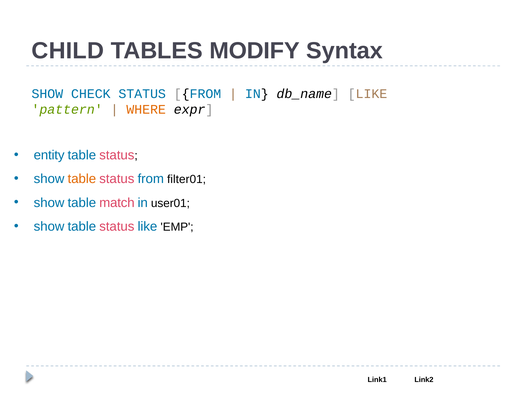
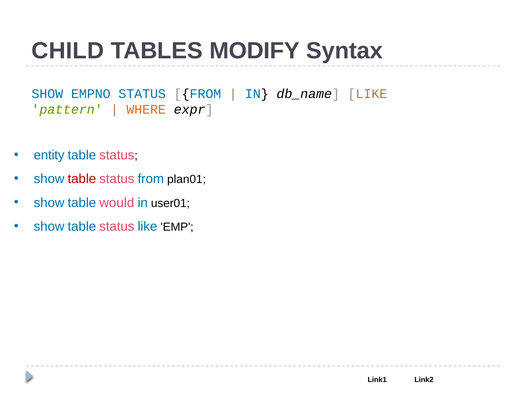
CHECK: CHECK -> EMPNO
table at (82, 179) colour: orange -> red
filter01: filter01 -> plan01
match: match -> would
